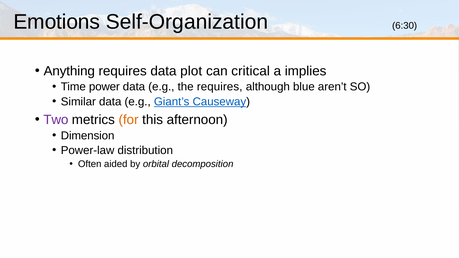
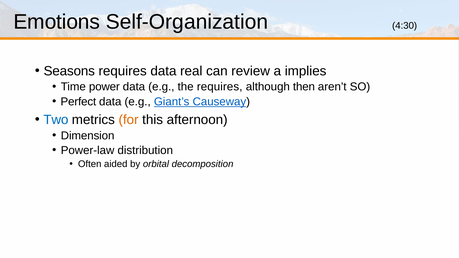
6:30: 6:30 -> 4:30
Anything: Anything -> Seasons
plot: plot -> real
critical: critical -> review
blue: blue -> then
Similar: Similar -> Perfect
Two colour: purple -> blue
